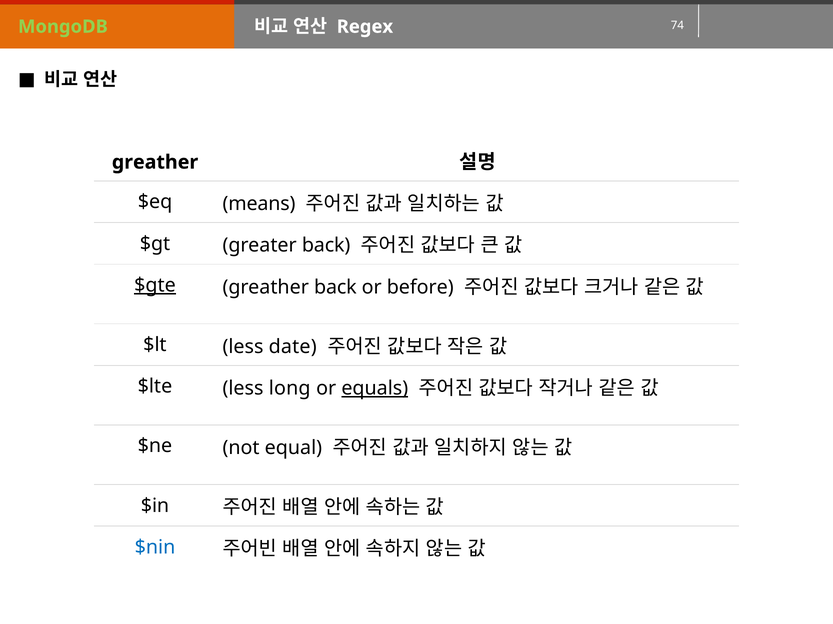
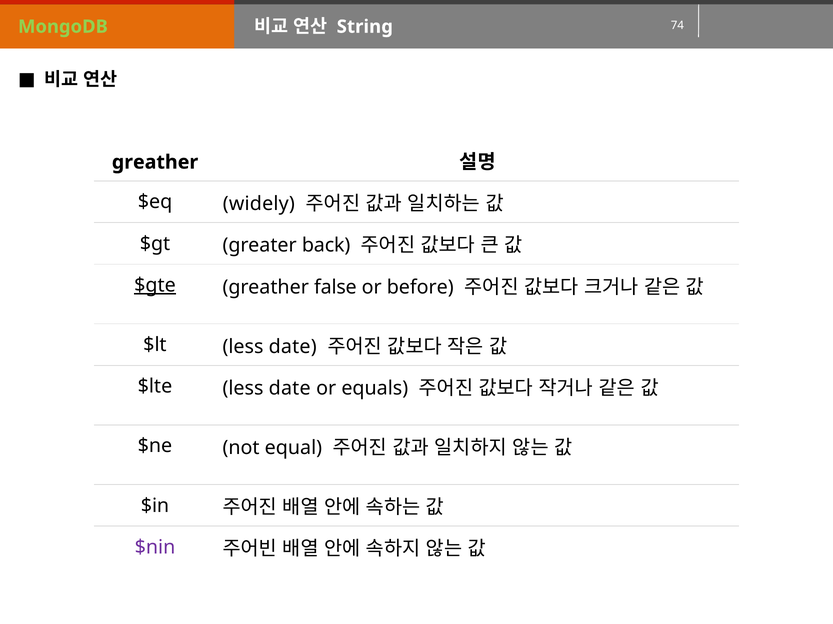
Regex: Regex -> String
means: means -> widely
greather back: back -> false
$lte less long: long -> date
equals underline: present -> none
$nin colour: blue -> purple
